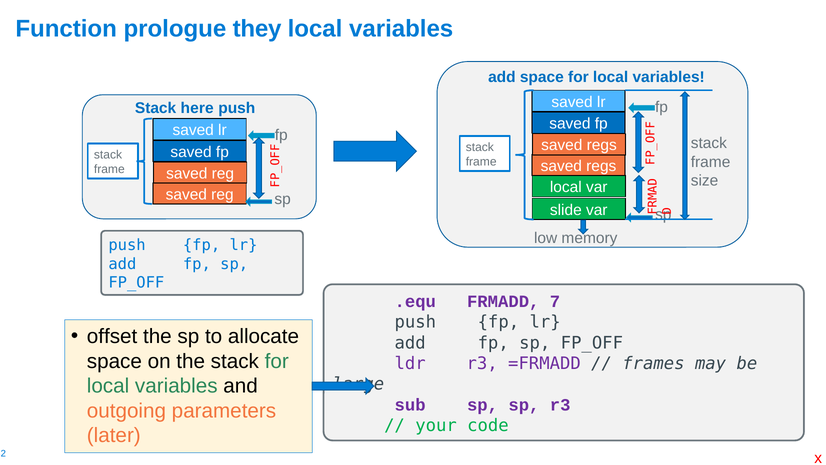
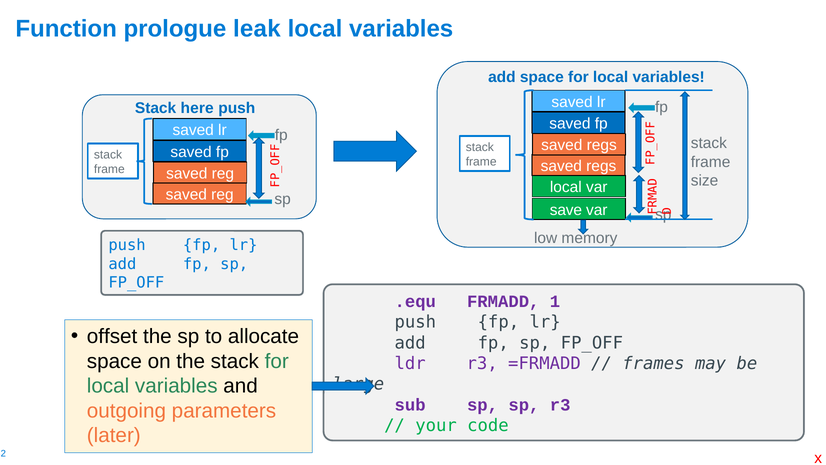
they: they -> leak
slide: slide -> save
7: 7 -> 1
